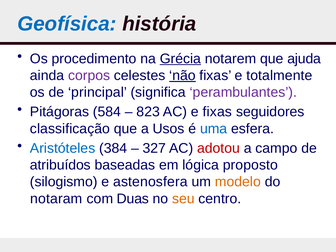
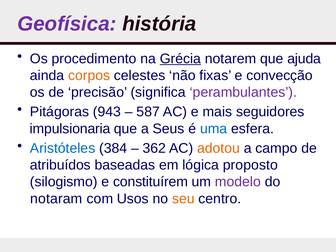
Geofísica colour: blue -> purple
corpos colour: purple -> orange
não underline: present -> none
totalmente: totalmente -> convecção
principal: principal -> precisão
584: 584 -> 943
823: 823 -> 587
e fixas: fixas -> mais
classificação: classificação -> impulsionaria
Usos: Usos -> Seus
327: 327 -> 362
adotou colour: red -> orange
astenosfera: astenosfera -> constituírem
modelo colour: orange -> purple
Duas: Duas -> Usos
